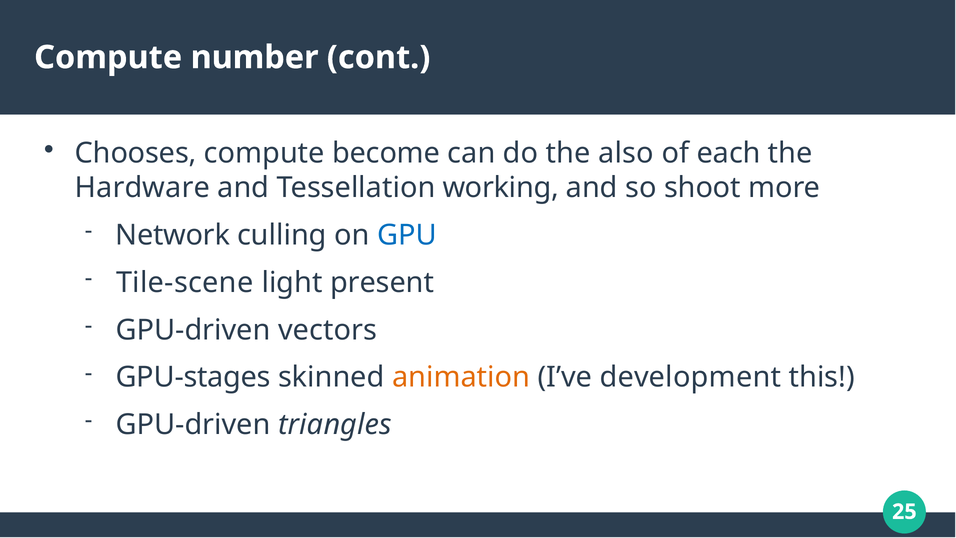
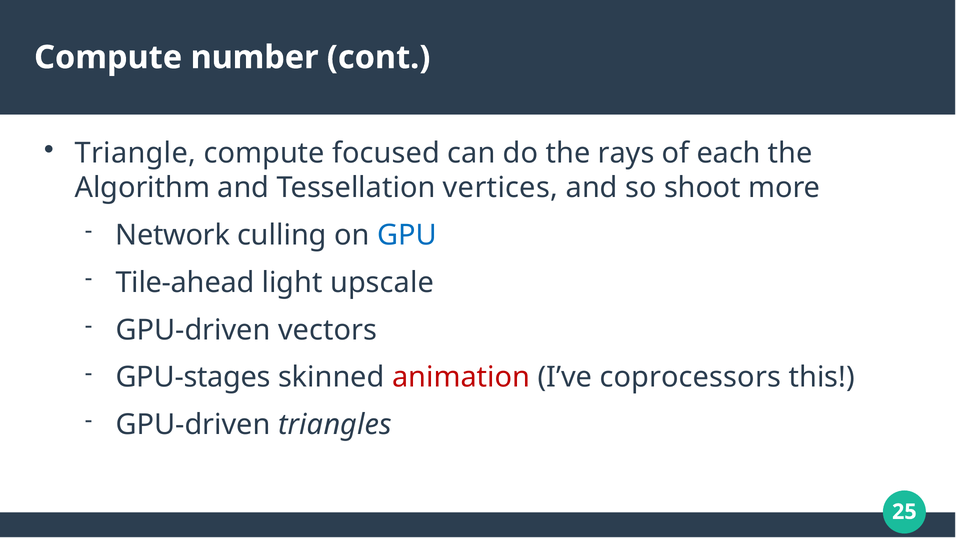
Chooses: Chooses -> Triangle
become: become -> focused
also: also -> rays
Hardware: Hardware -> Algorithm
working: working -> vertices
Tile-scene: Tile-scene -> Tile-ahead
present: present -> upscale
animation colour: orange -> red
development: development -> coprocessors
